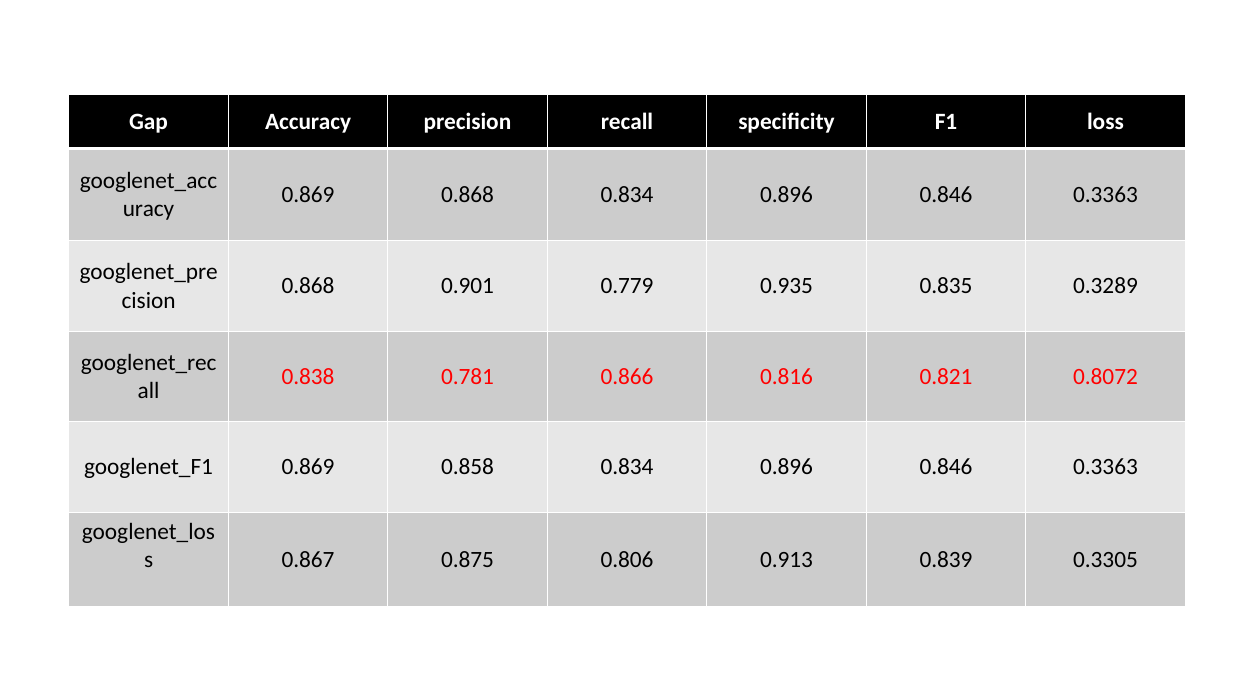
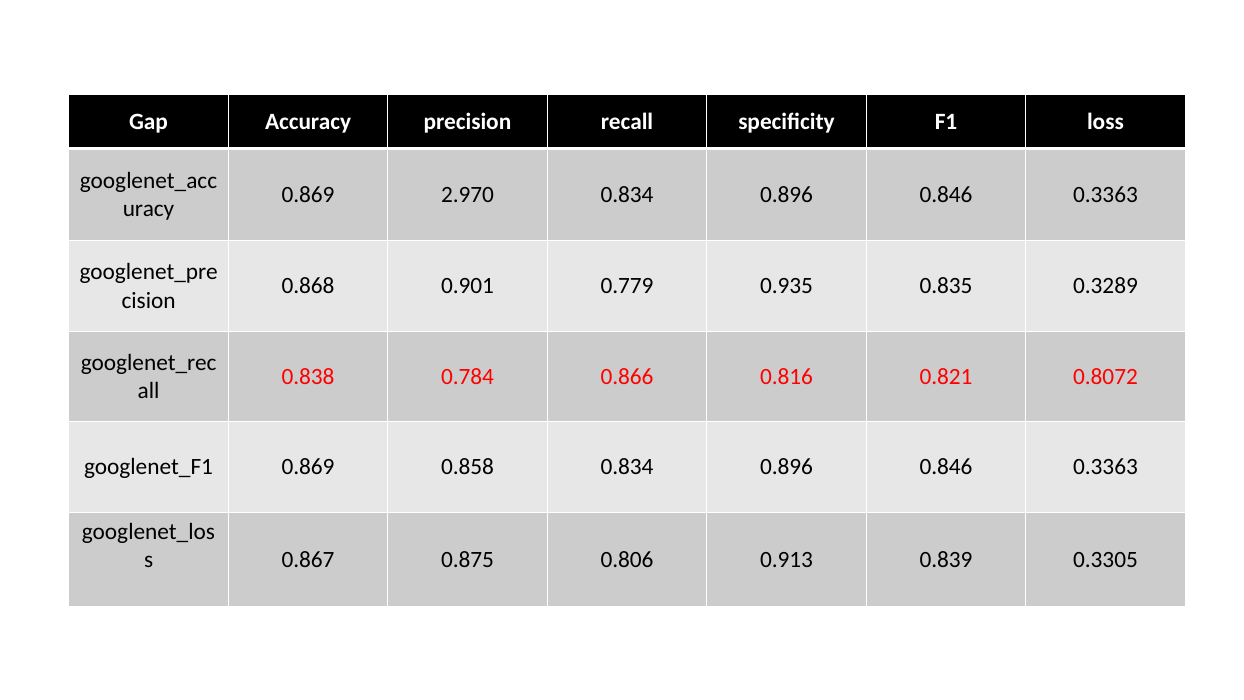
0.869 0.868: 0.868 -> 2.970
0.781: 0.781 -> 0.784
